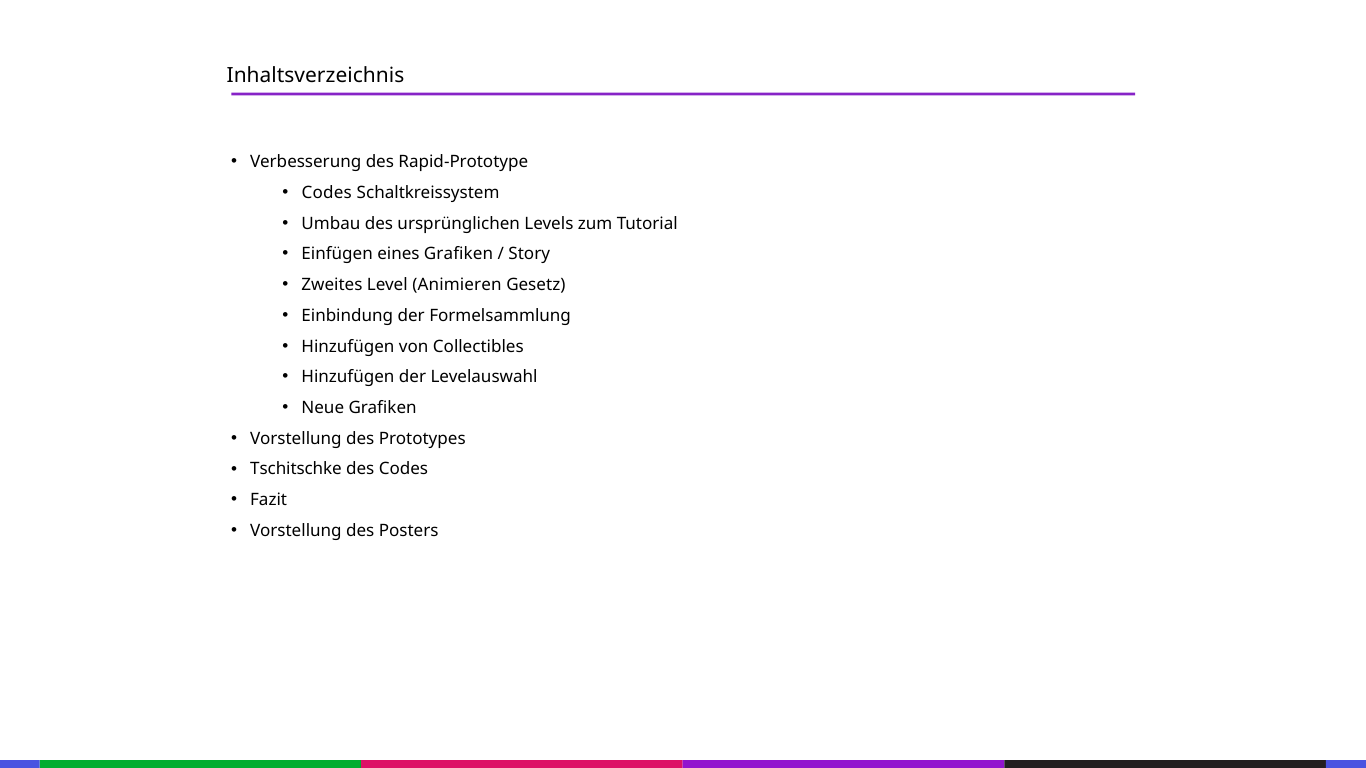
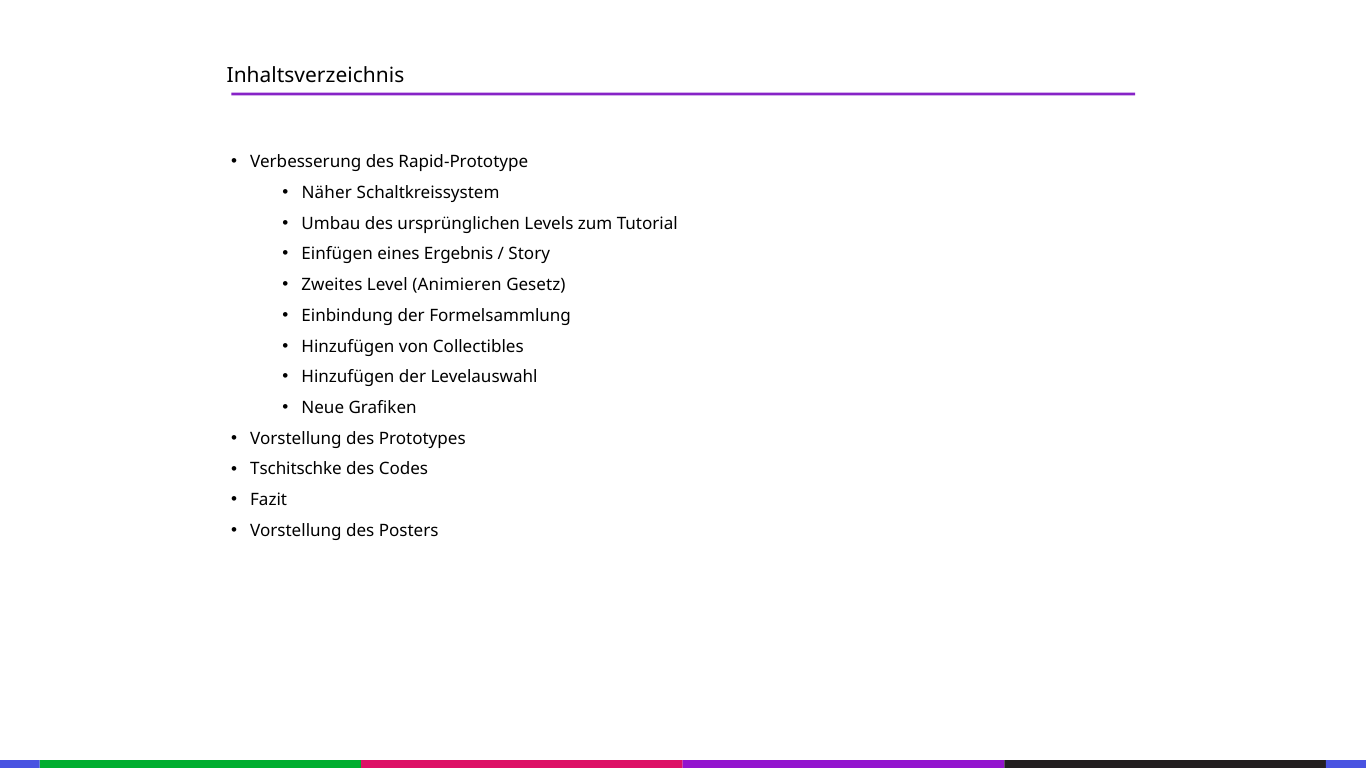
Codes at (327, 193): Codes -> Näher
eines Grafiken: Grafiken -> Ergebnis
